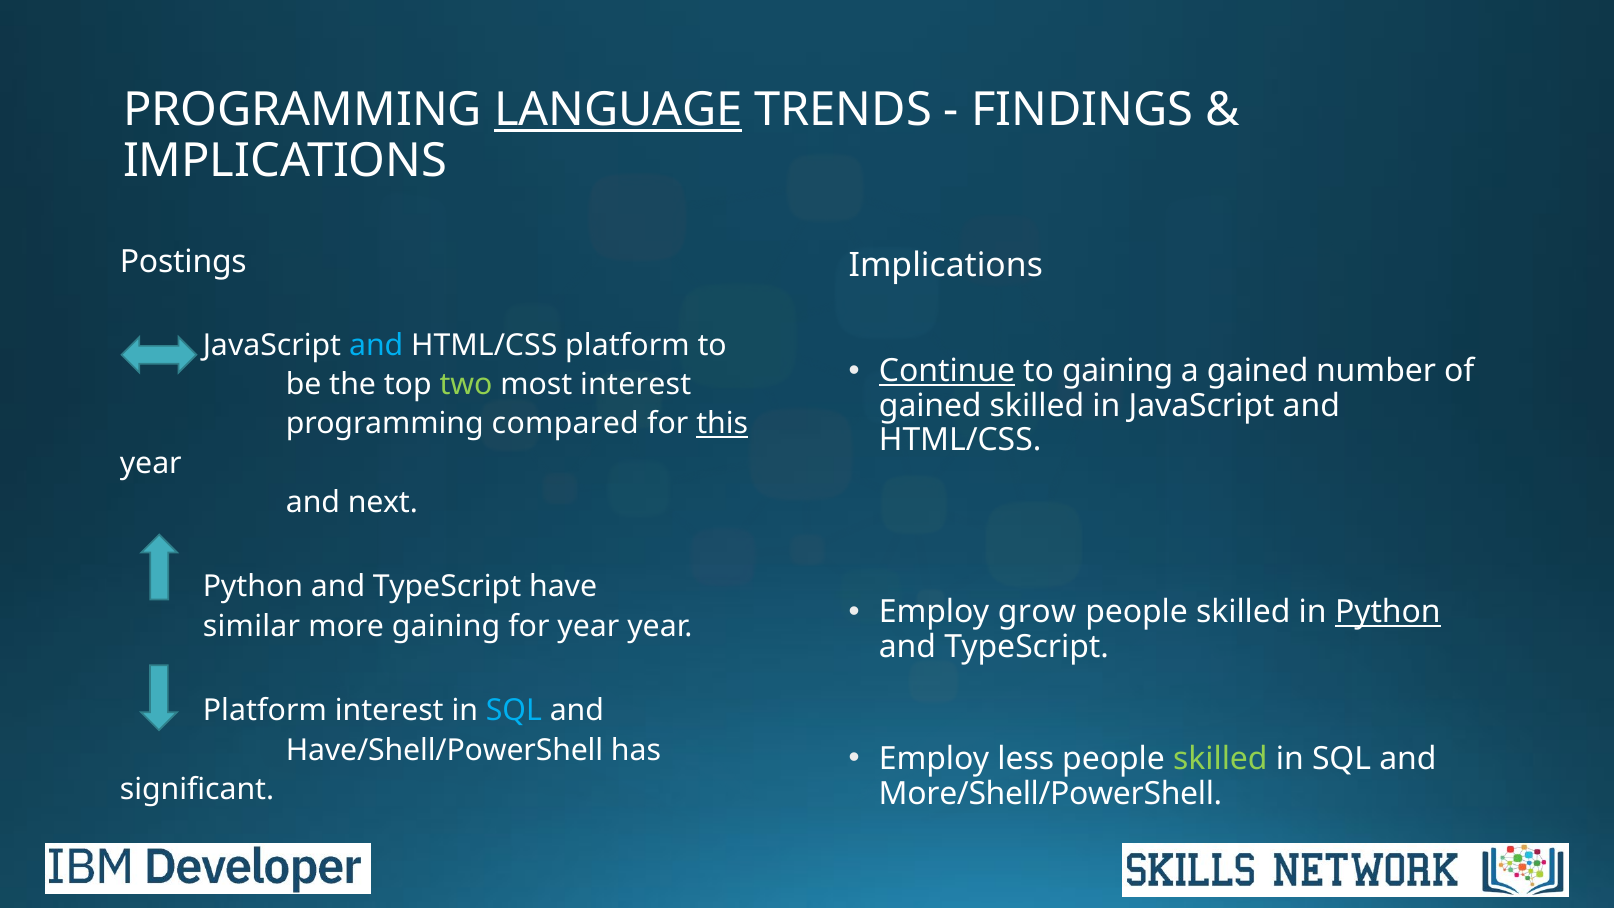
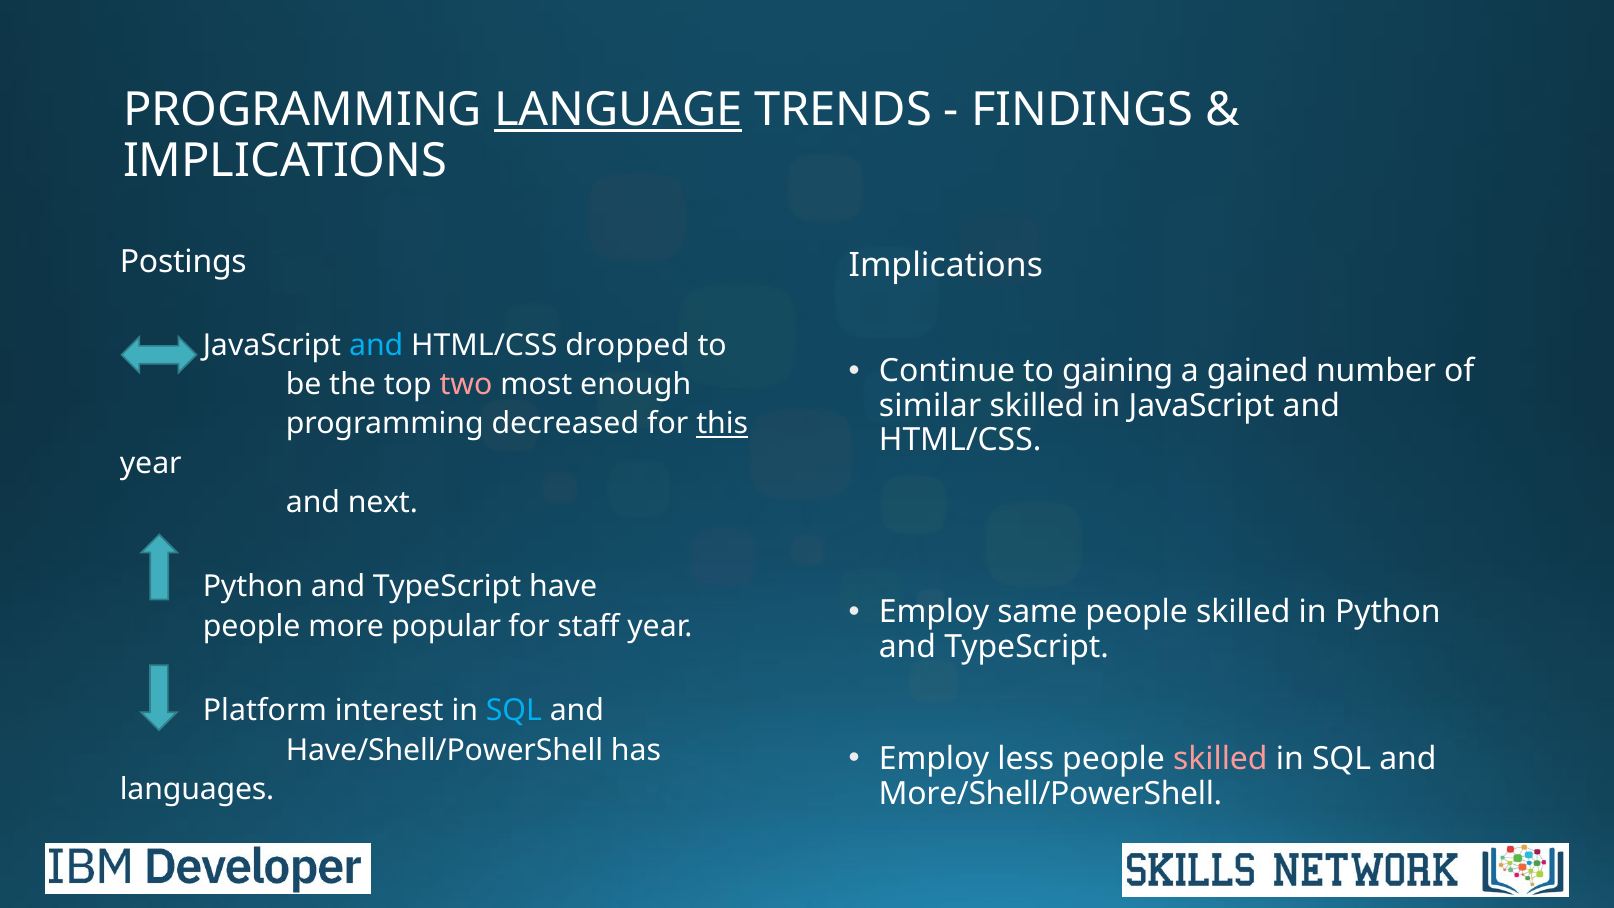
HTML/CSS platform: platform -> dropped
Continue underline: present -> none
two colour: light green -> pink
most interest: interest -> enough
gained at (930, 406): gained -> similar
compared: compared -> decreased
grow: grow -> same
Python at (1388, 612) underline: present -> none
similar at (252, 626): similar -> people
more gaining: gaining -> popular
for year: year -> staff
skilled at (1220, 758) colour: light green -> pink
significant: significant -> languages
